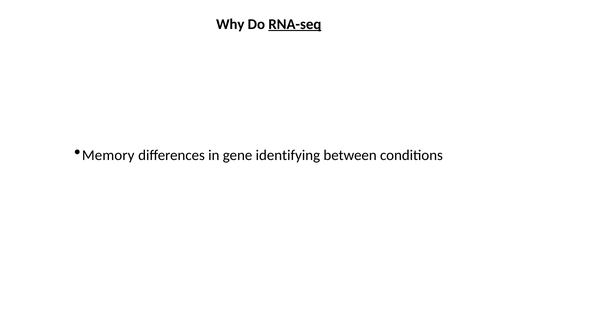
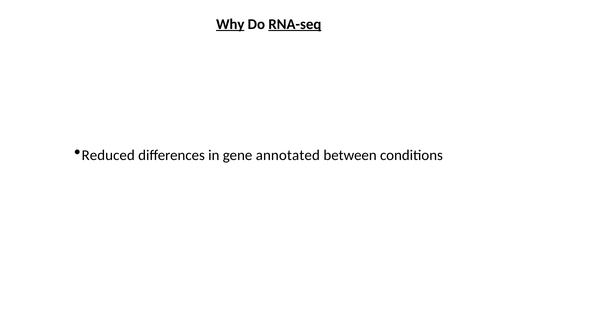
Why underline: none -> present
Memory: Memory -> Reduced
identifying: identifying -> annotated
